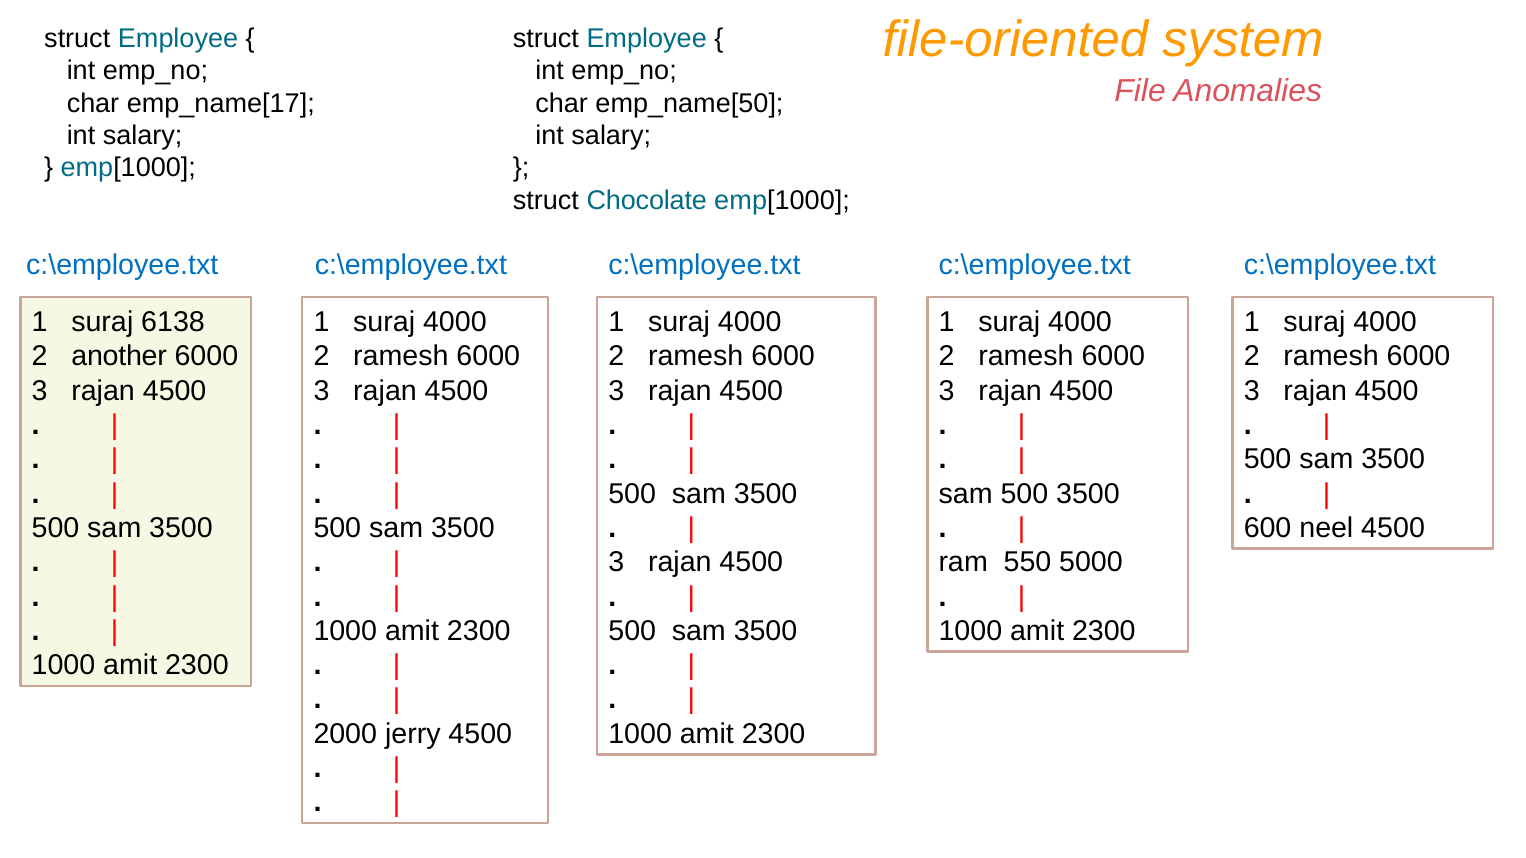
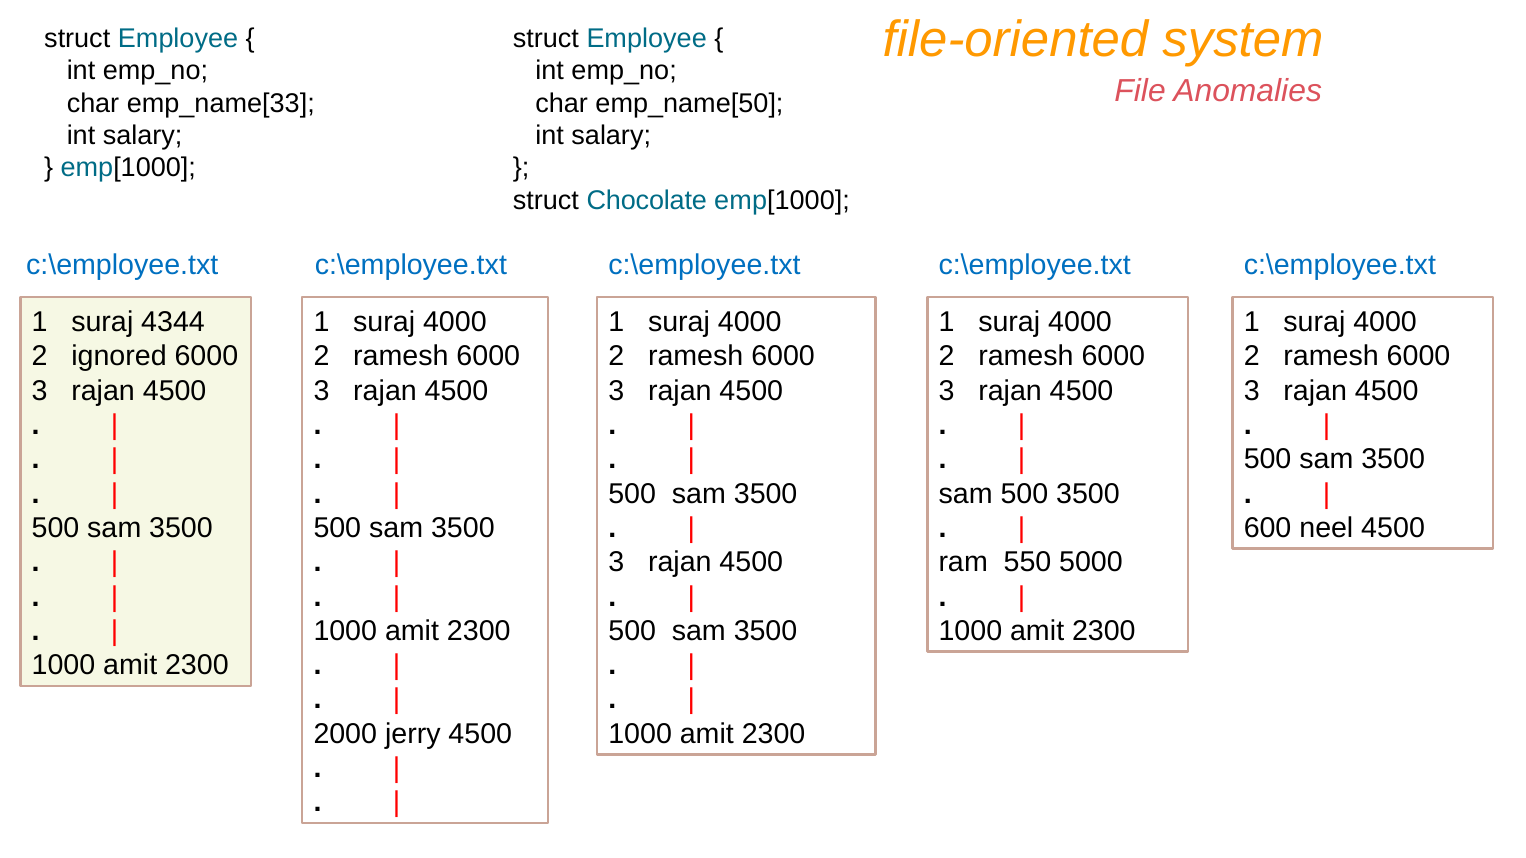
emp_name[17: emp_name[17 -> emp_name[33
6138: 6138 -> 4344
another: another -> ignored
